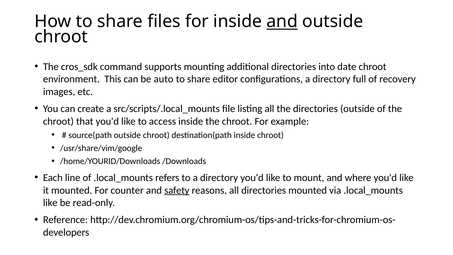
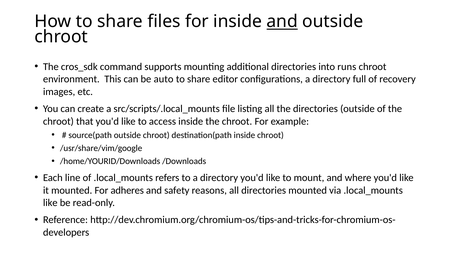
date: date -> runs
counter: counter -> adheres
safety underline: present -> none
